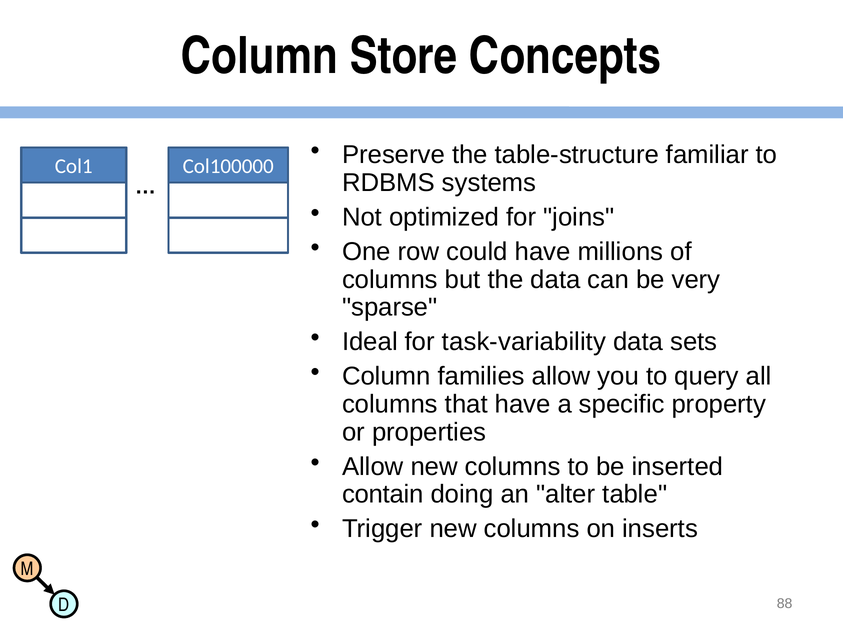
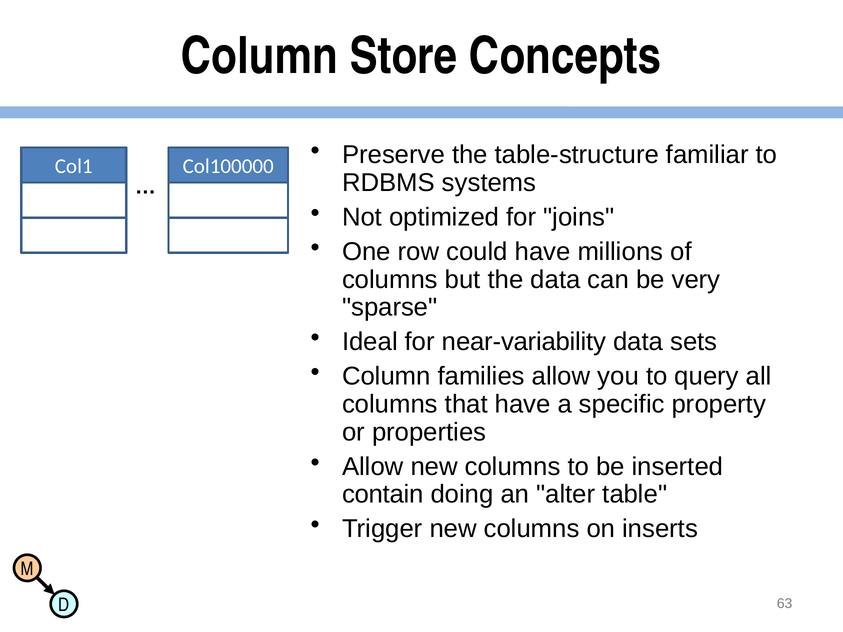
task-variability: task-variability -> near-variability
88: 88 -> 63
